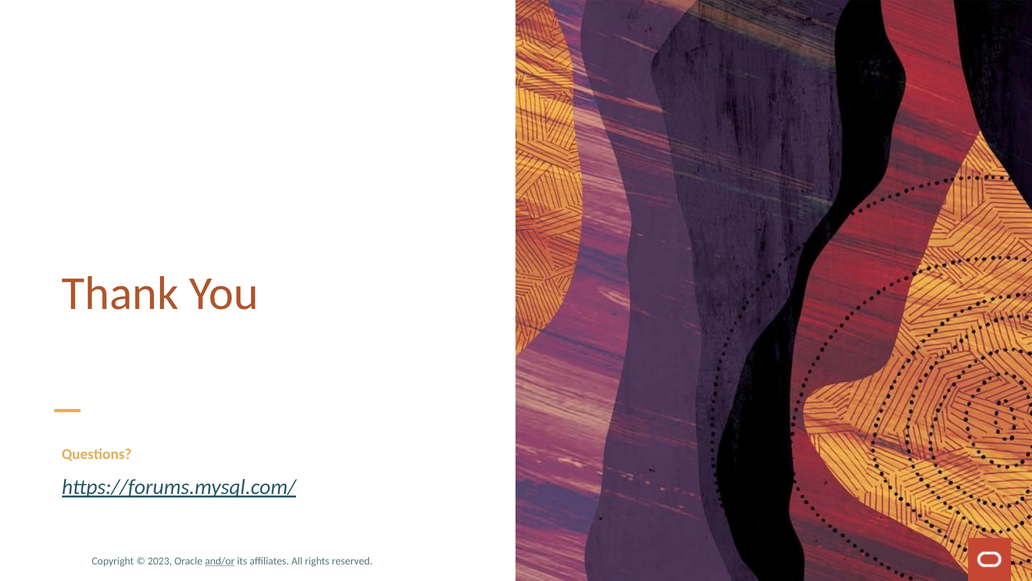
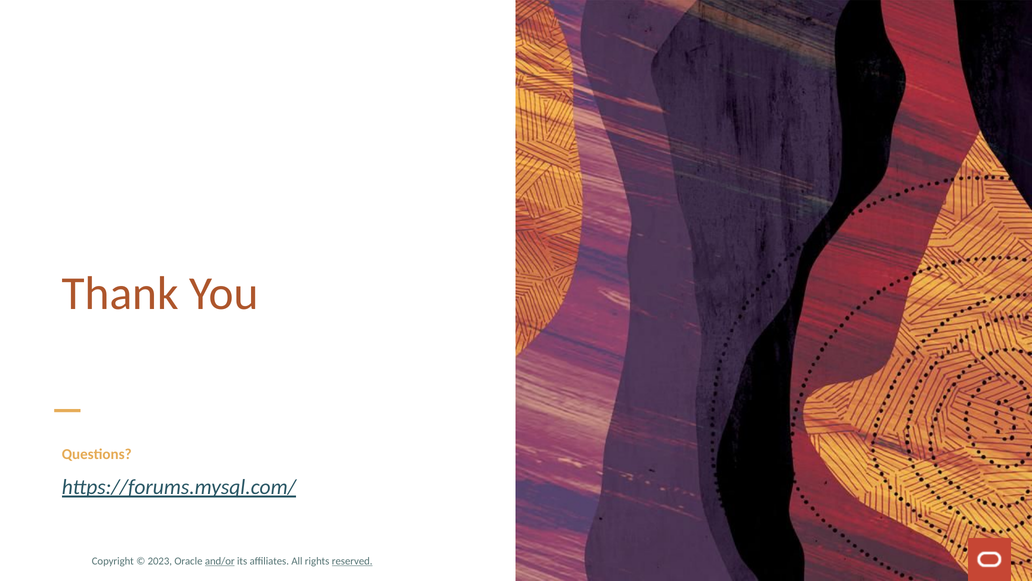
reserved underline: none -> present
